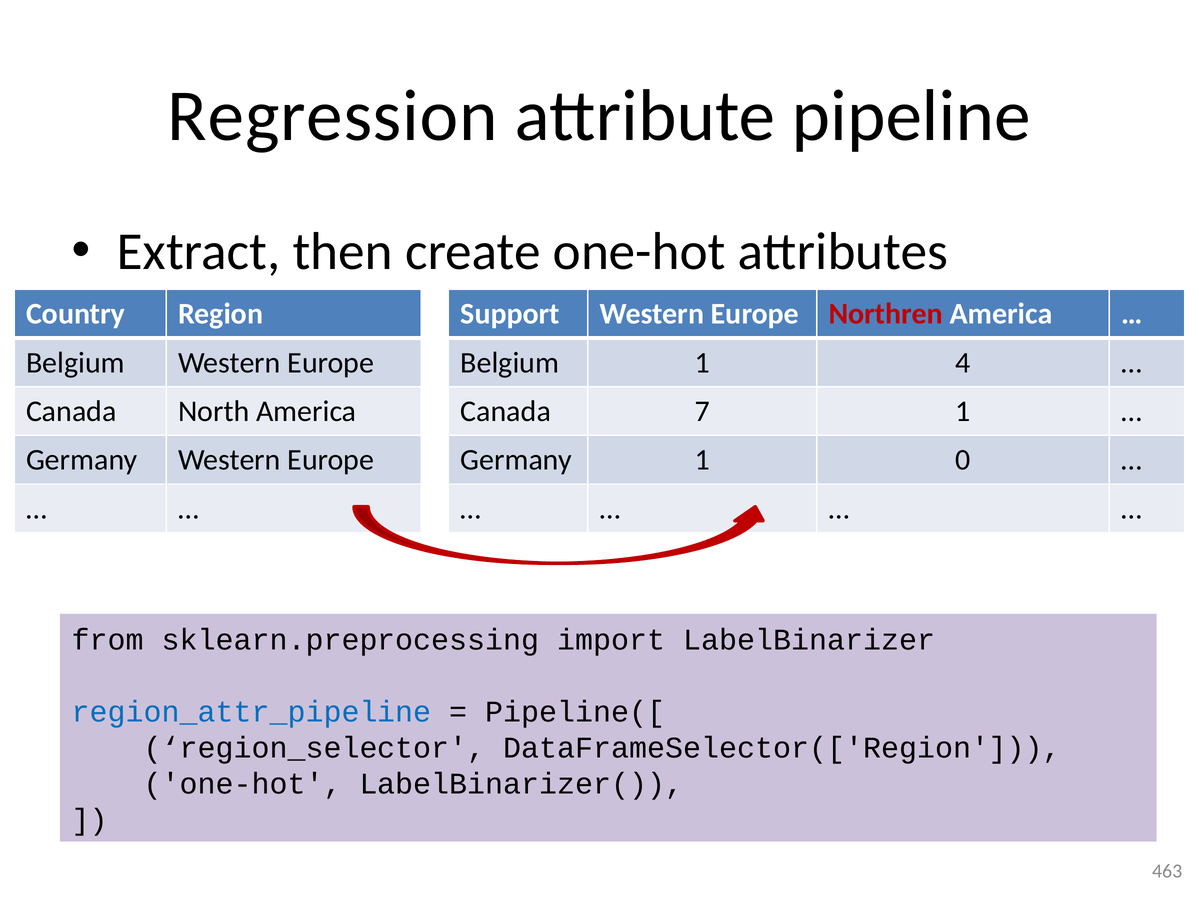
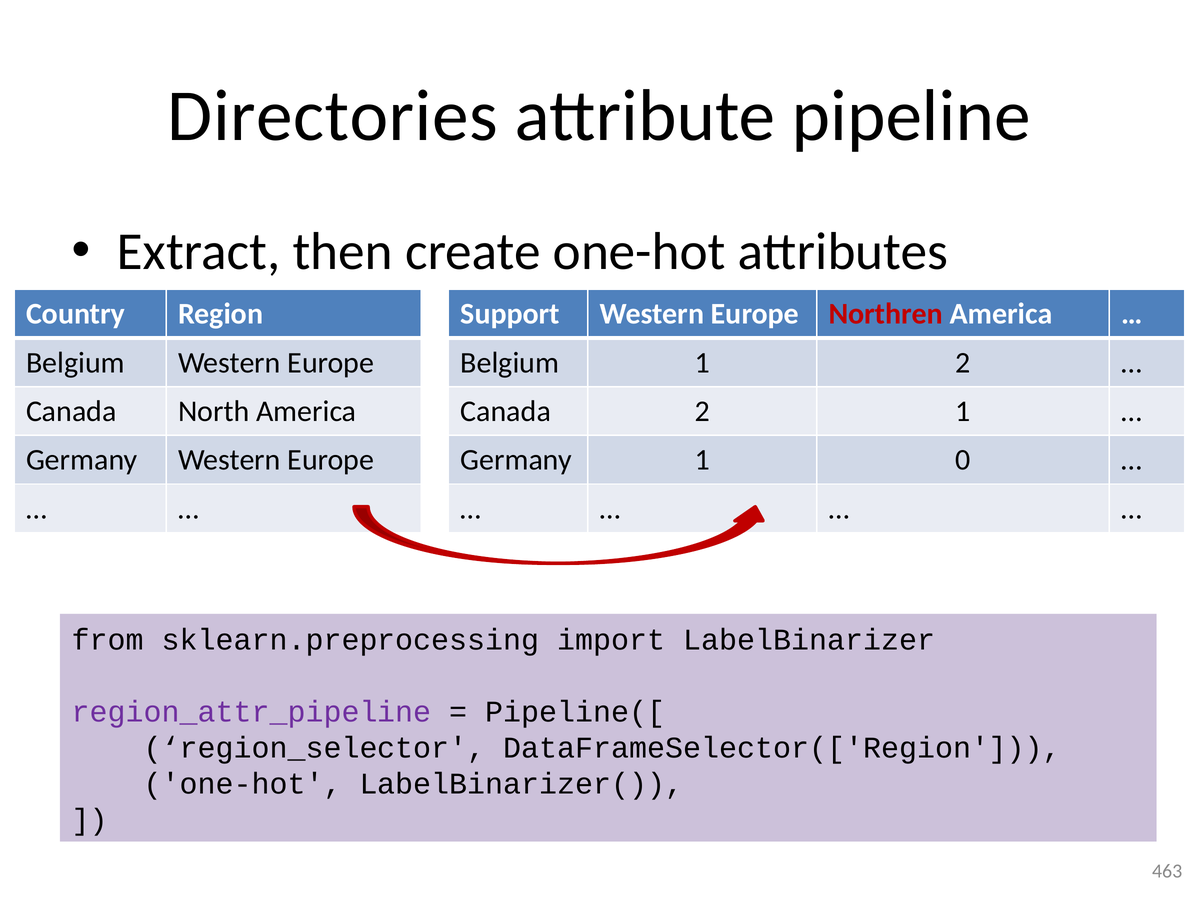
Regression: Regression -> Directories
1 4: 4 -> 2
Canada 7: 7 -> 2
region_attr_pipeline colour: blue -> purple
